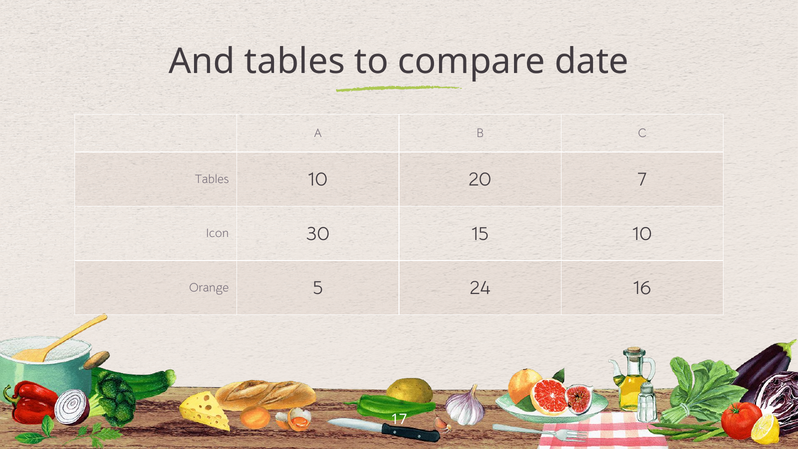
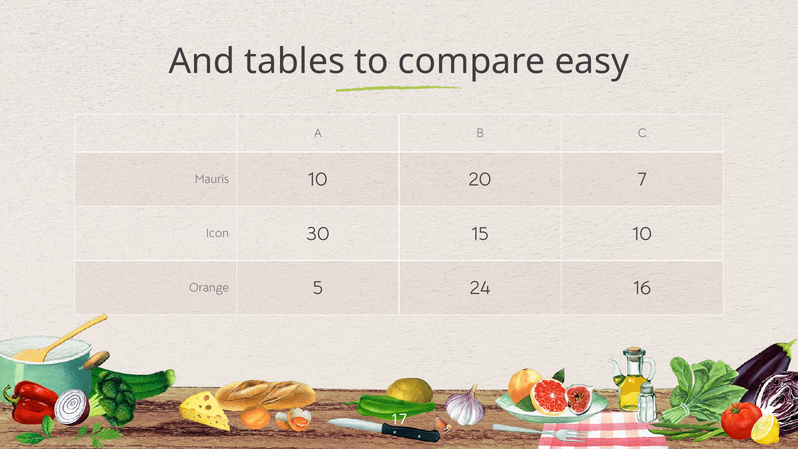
date: date -> easy
Tables at (212, 179): Tables -> Mauris
